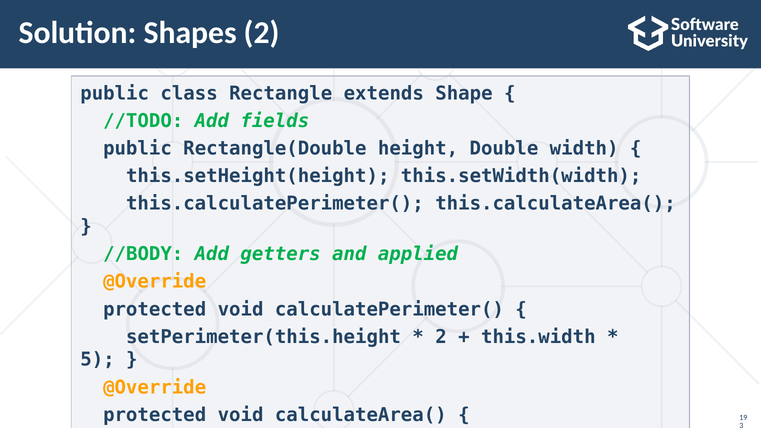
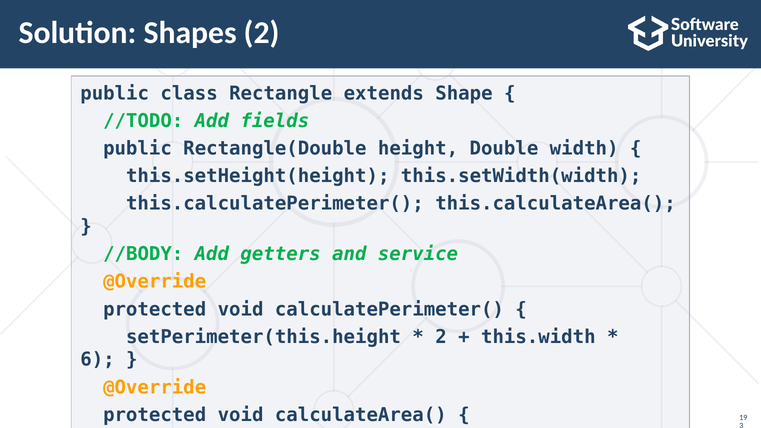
applied: applied -> service
5: 5 -> 6
